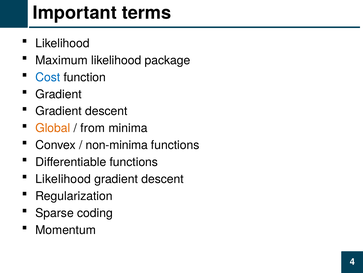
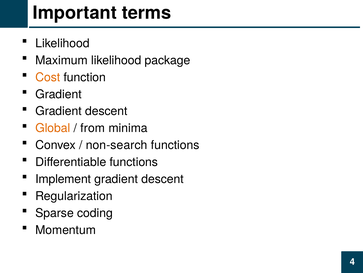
Cost colour: blue -> orange
non-minima: non-minima -> non-search
Likelihood at (63, 179): Likelihood -> Implement
